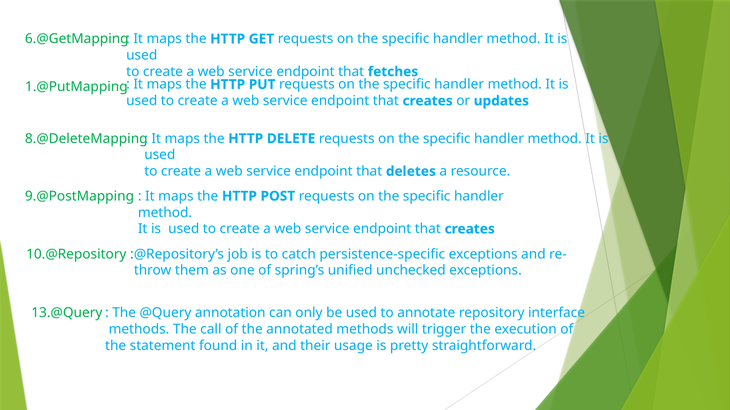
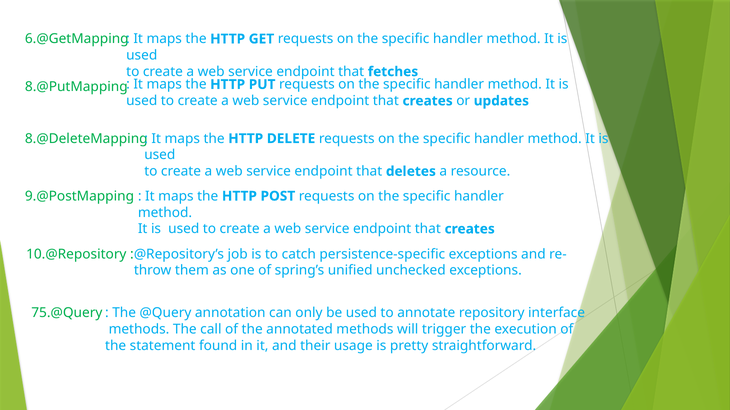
1.@PutMapping: 1.@PutMapping -> 8.@PutMapping
13.@Query: 13.@Query -> 75.@Query
